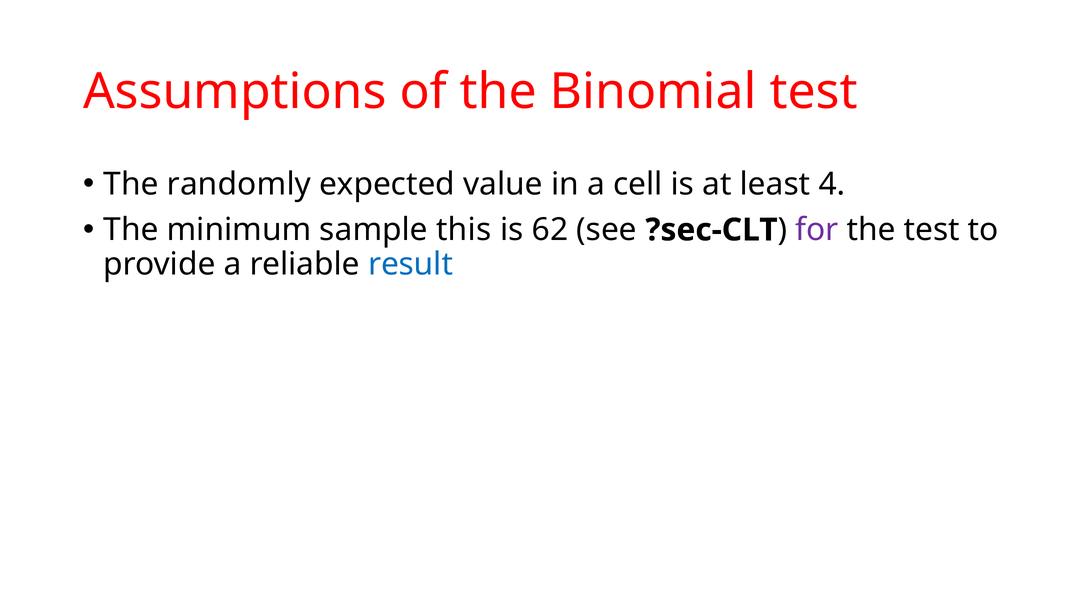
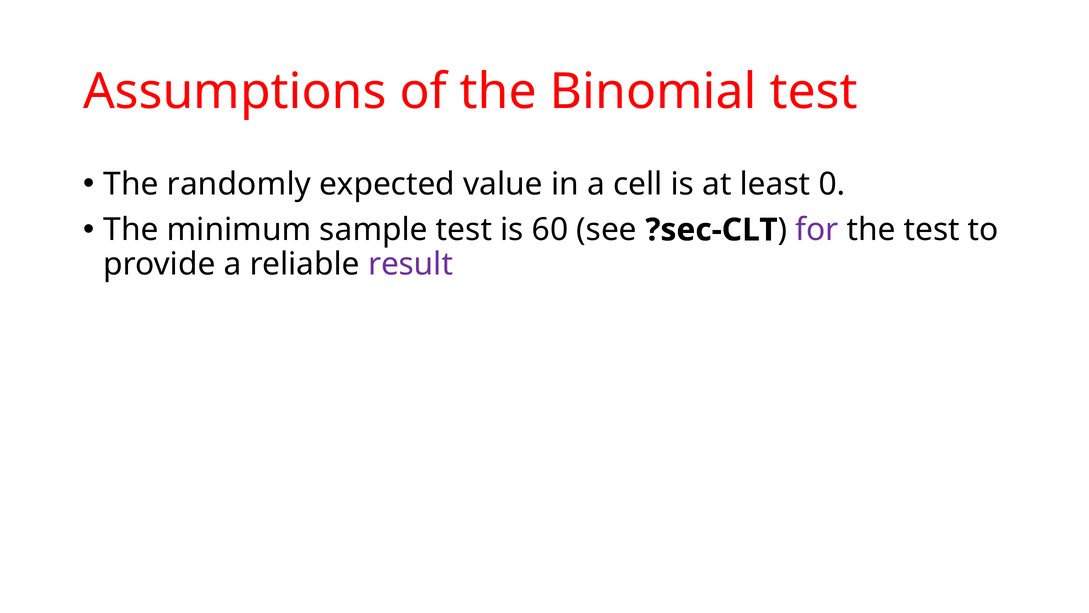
4: 4 -> 0
sample this: this -> test
62: 62 -> 60
result colour: blue -> purple
